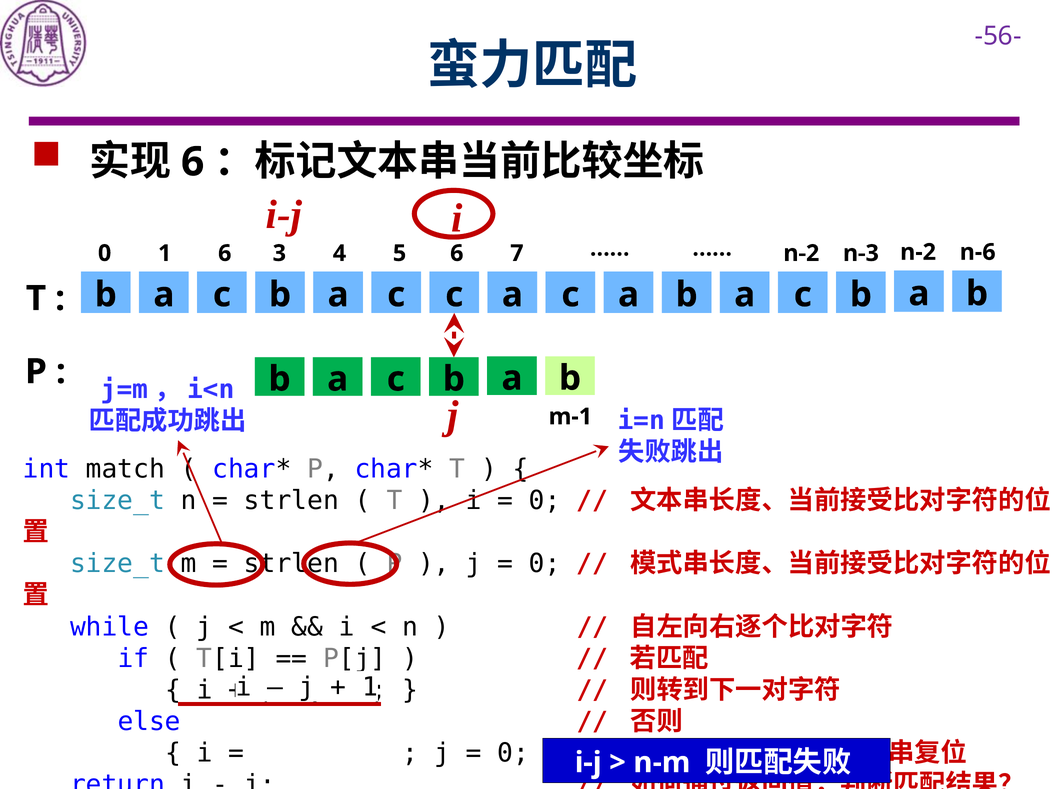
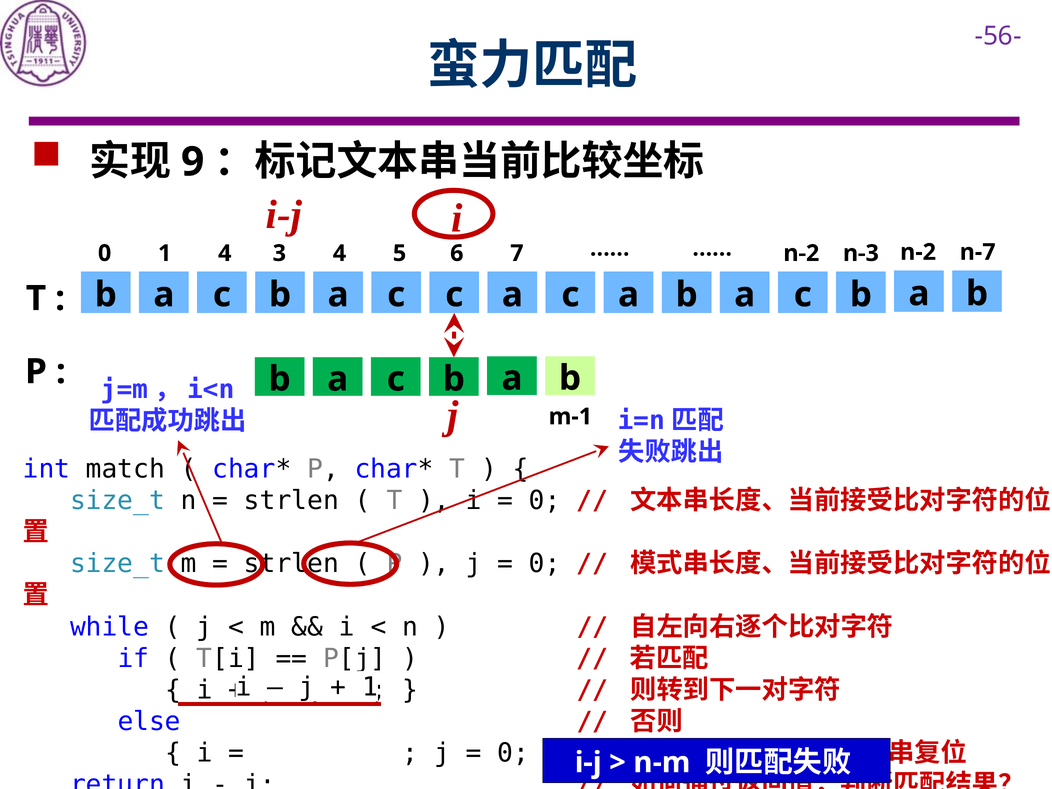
6 at (193, 162): 6 -> 9
n-6: n-6 -> n-7
1 6: 6 -> 4
